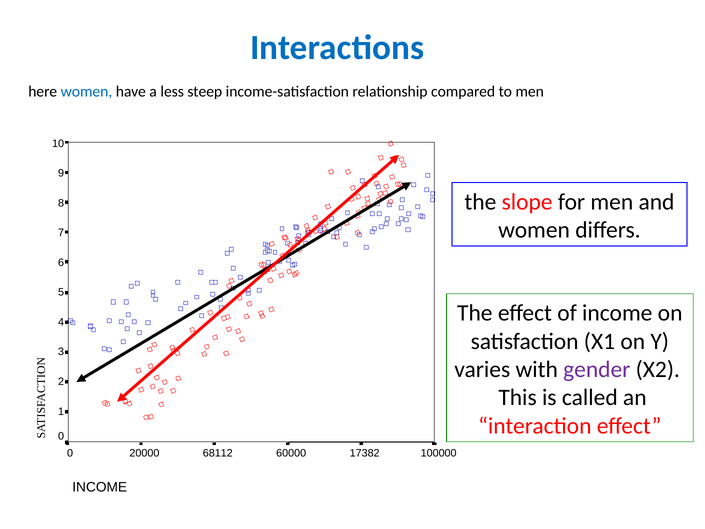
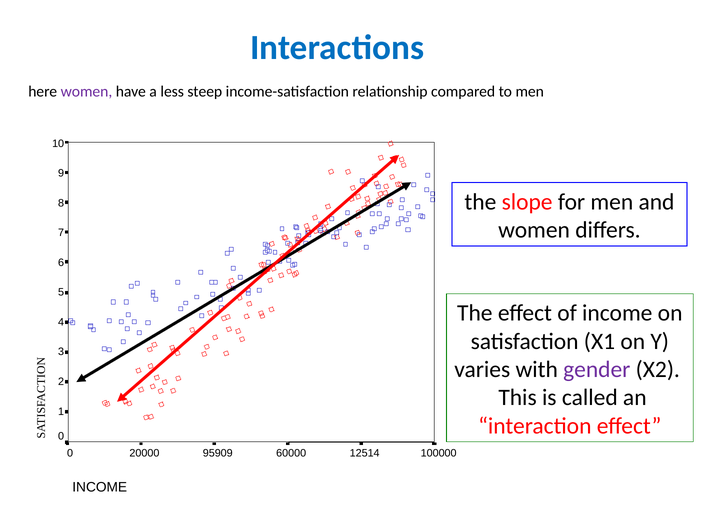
women at (86, 91) colour: blue -> purple
68112: 68112 -> 95909
17382: 17382 -> 12514
